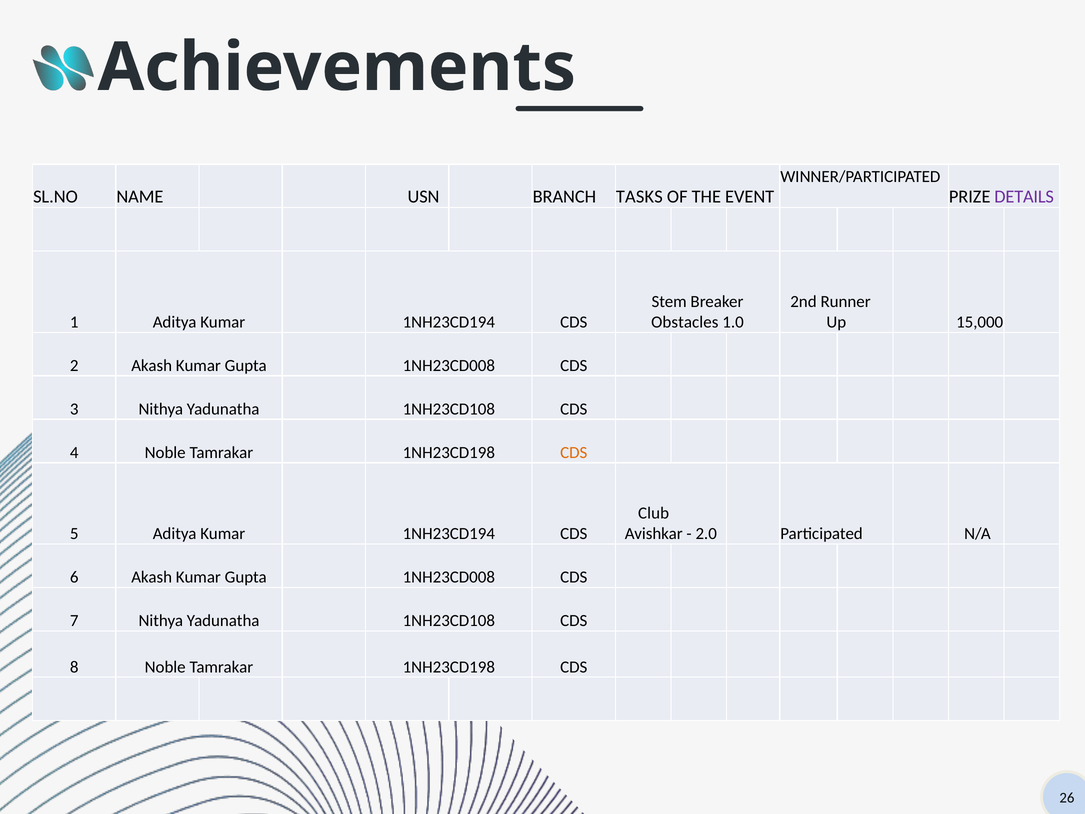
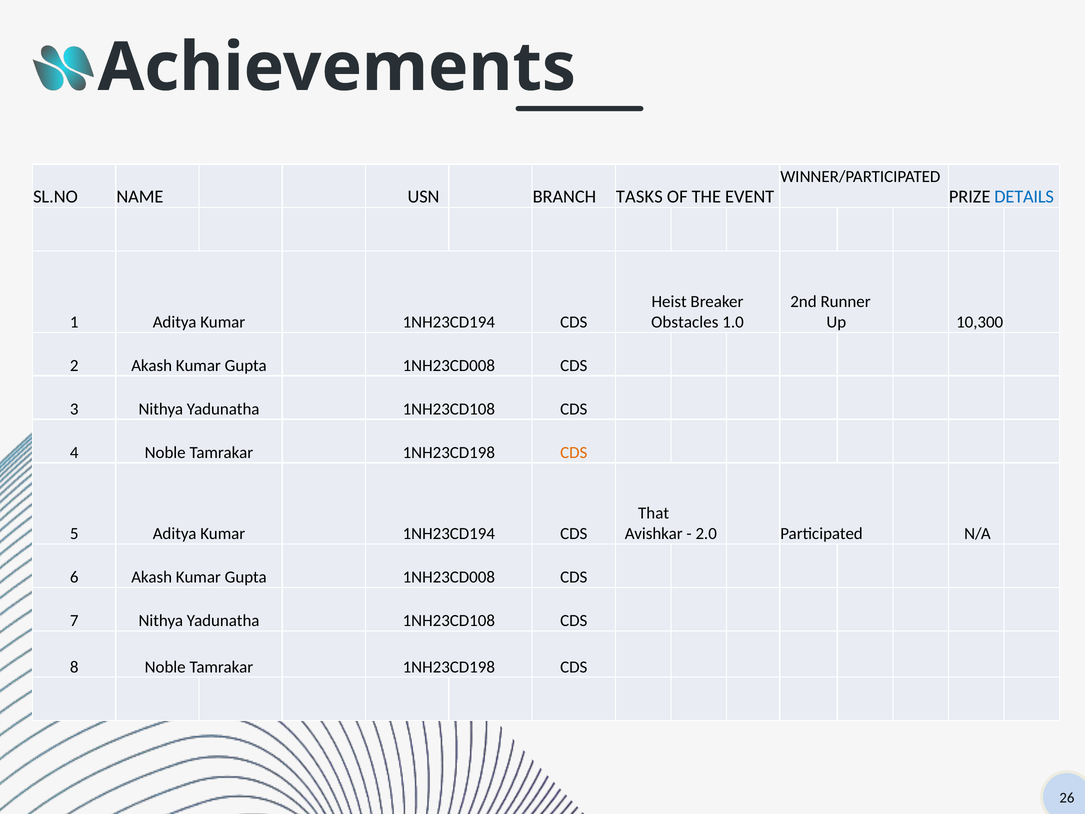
DETAILS colour: purple -> blue
Stem: Stem -> Heist
15,000: 15,000 -> 10,300
Club: Club -> That
